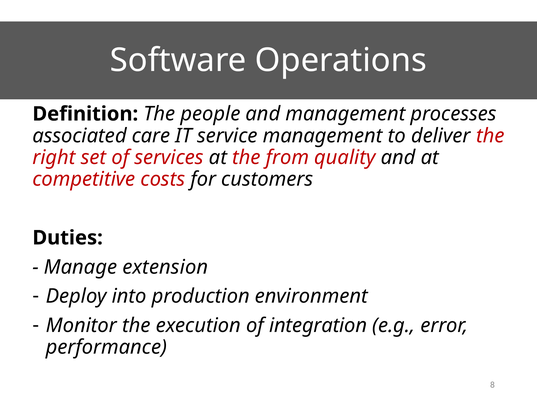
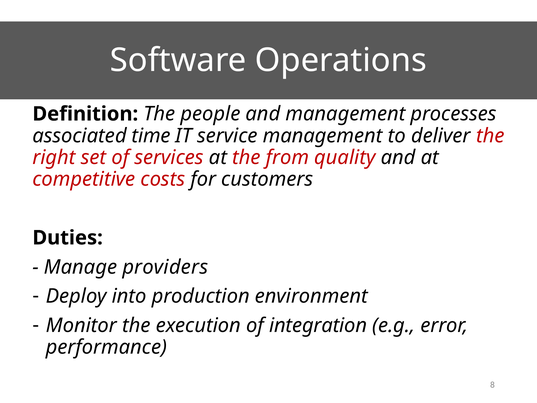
care: care -> time
extension: extension -> providers
